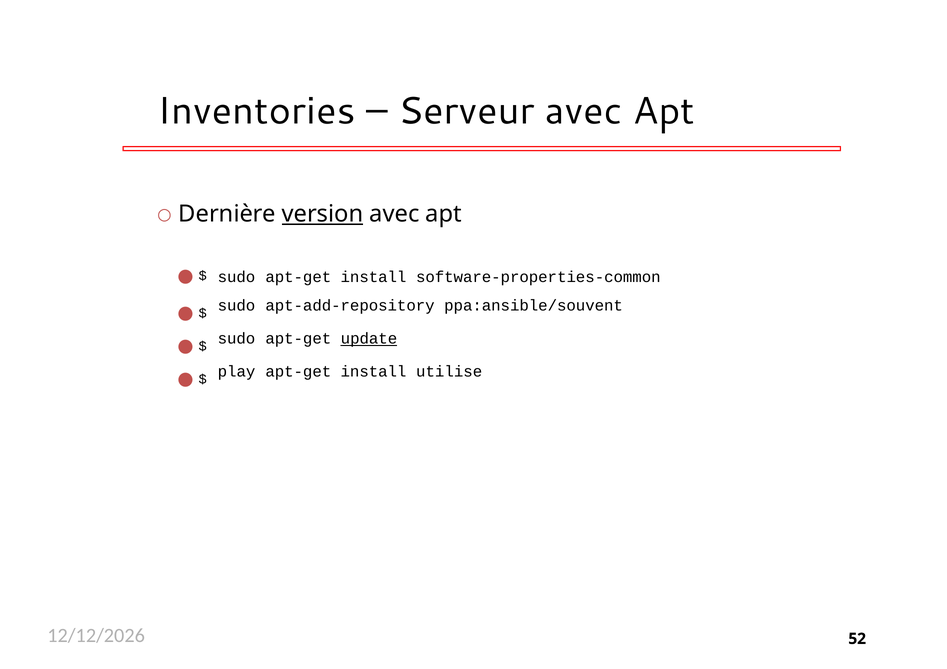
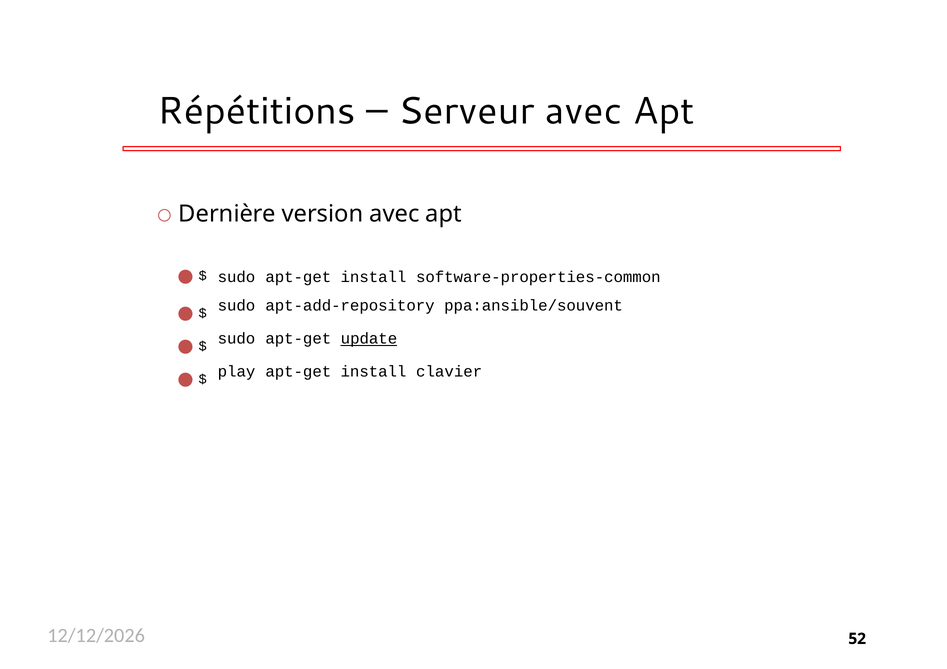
Inventories: Inventories -> Répétitions
version underline: present -> none
utilise: utilise -> clavier
